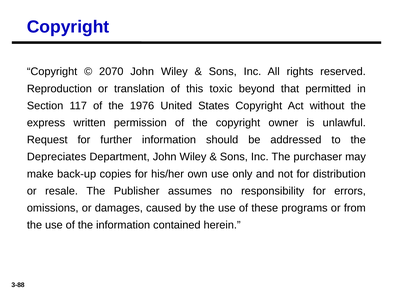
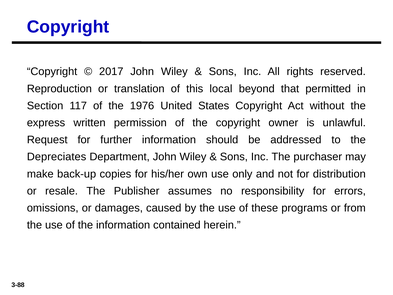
2070: 2070 -> 2017
toxic: toxic -> local
